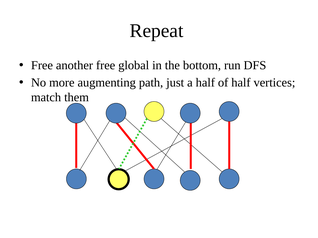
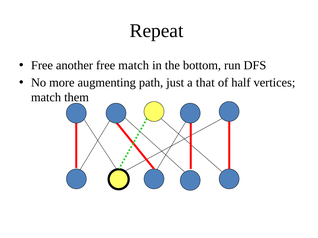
free global: global -> match
a half: half -> that
